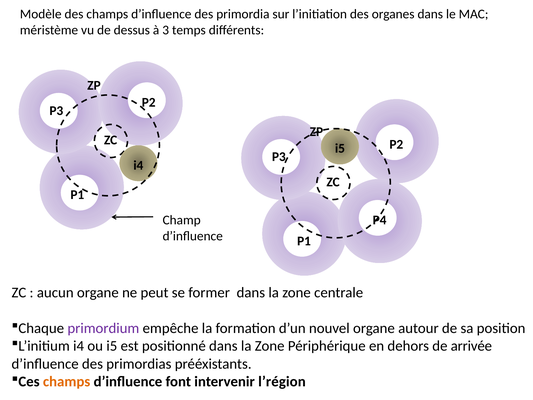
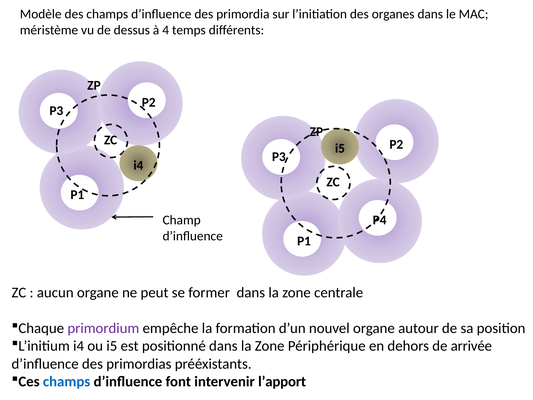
3: 3 -> 4
champs at (67, 381) colour: orange -> blue
l’région: l’région -> l’apport
